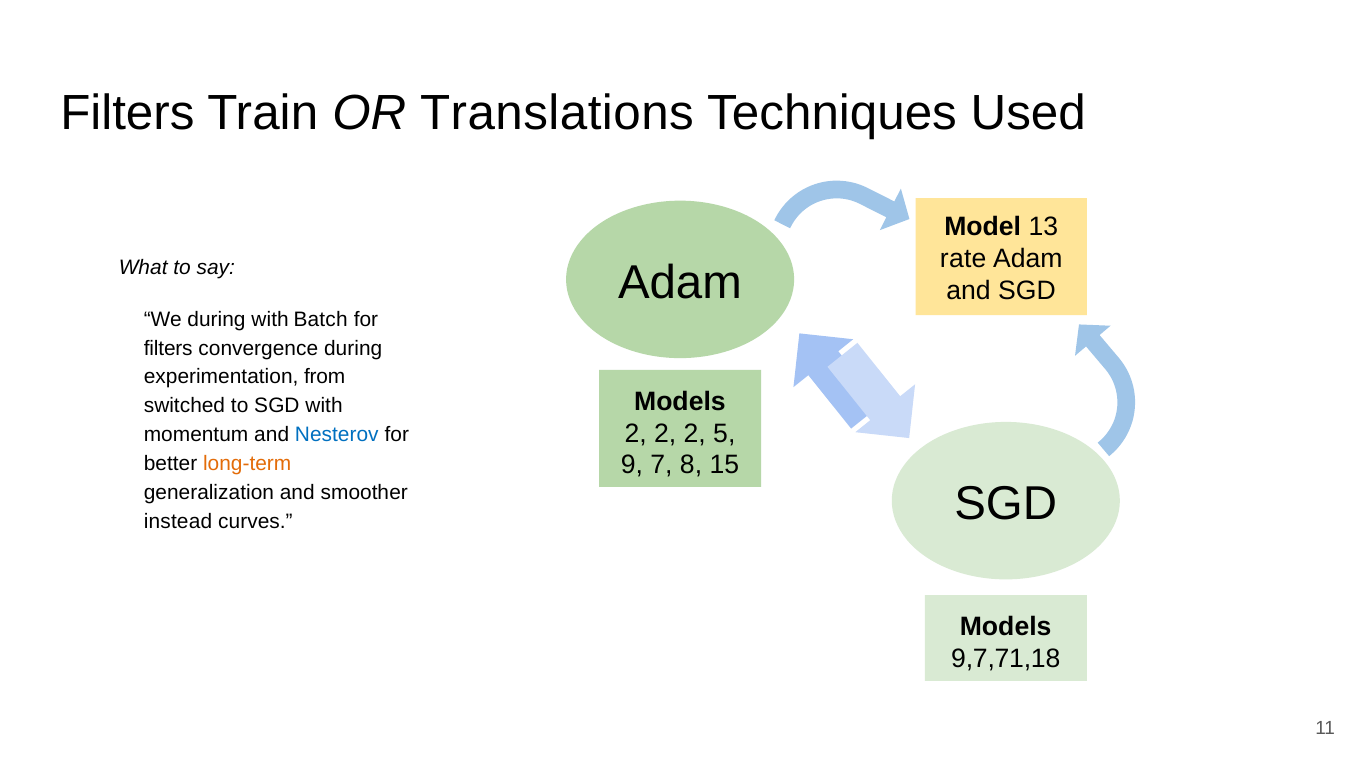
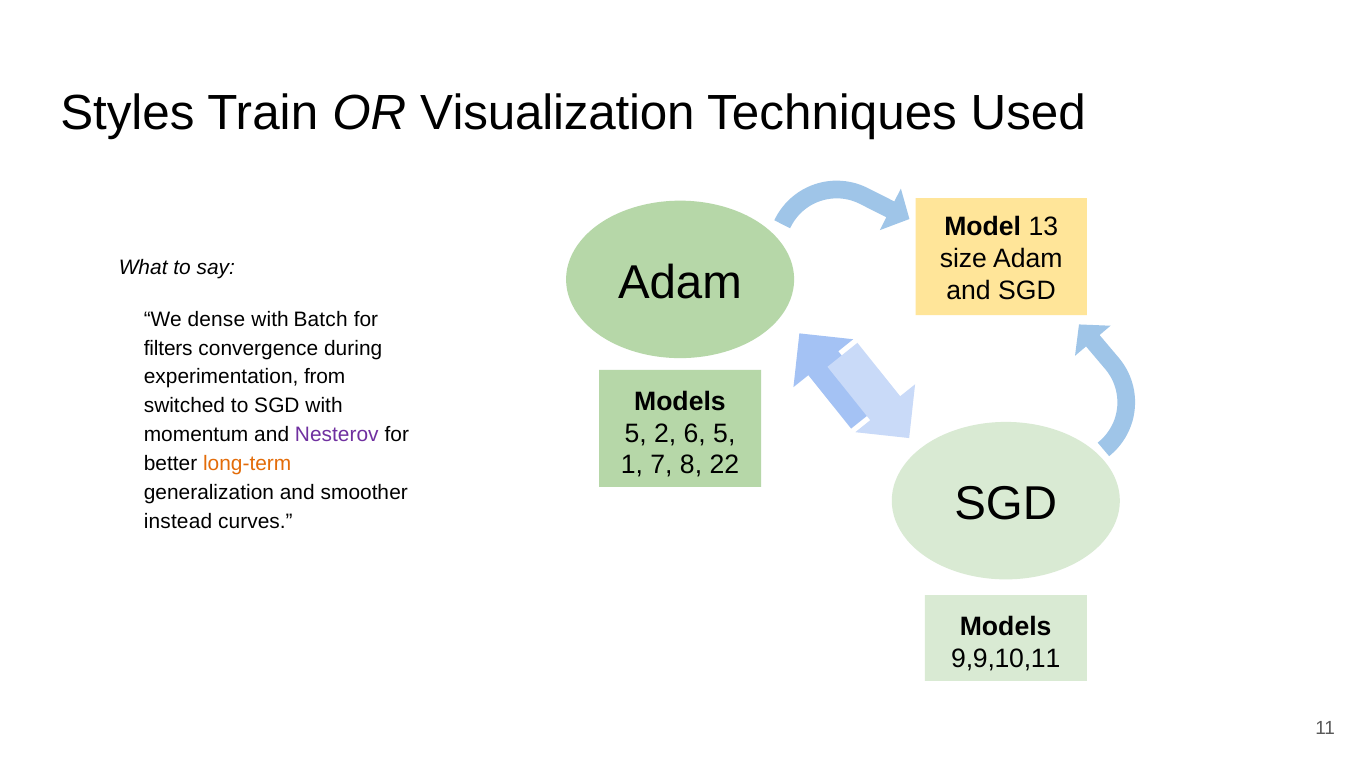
Filters at (127, 113): Filters -> Styles
Translations: Translations -> Visualization
rate: rate -> size
We during: during -> dense
2 at (636, 433): 2 -> 5
2 at (695, 433): 2 -> 6
Nesterov colour: blue -> purple
9: 9 -> 1
15: 15 -> 22
9,7,71,18: 9,7,71,18 -> 9,9,10,11
